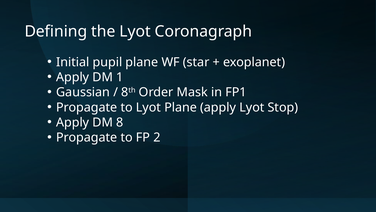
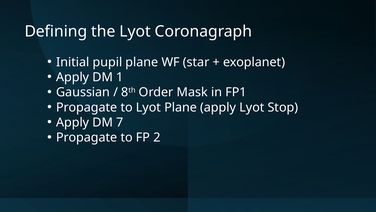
8: 8 -> 7
